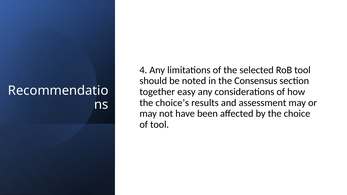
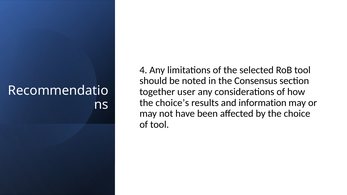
easy: easy -> user
assessment: assessment -> information
